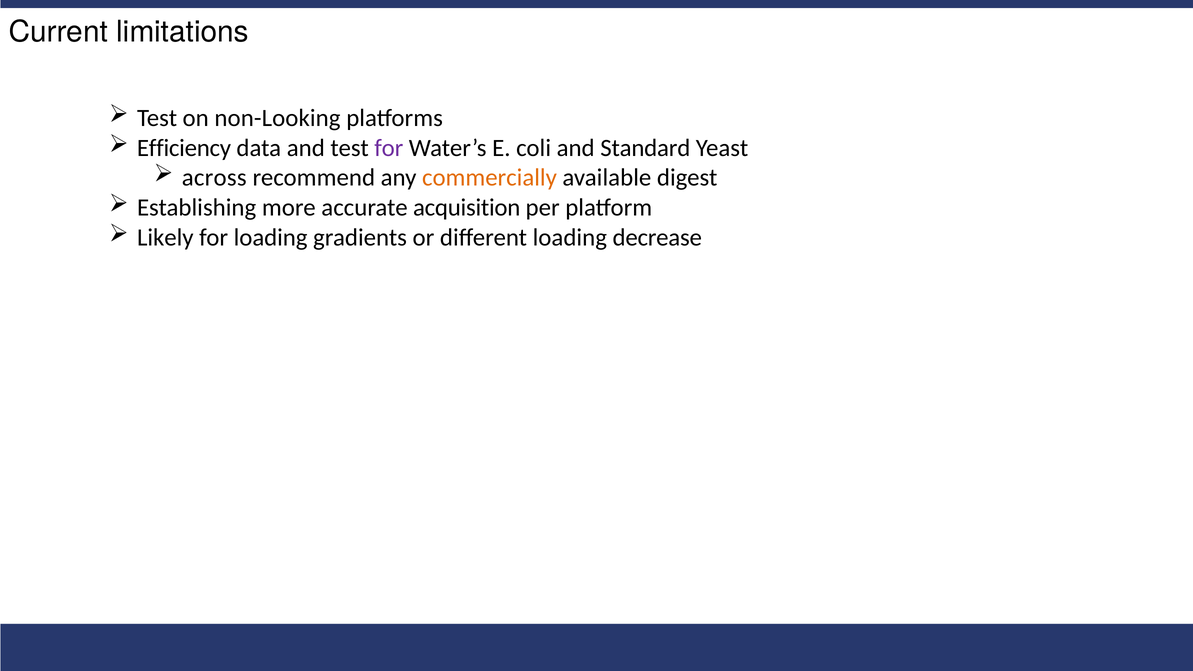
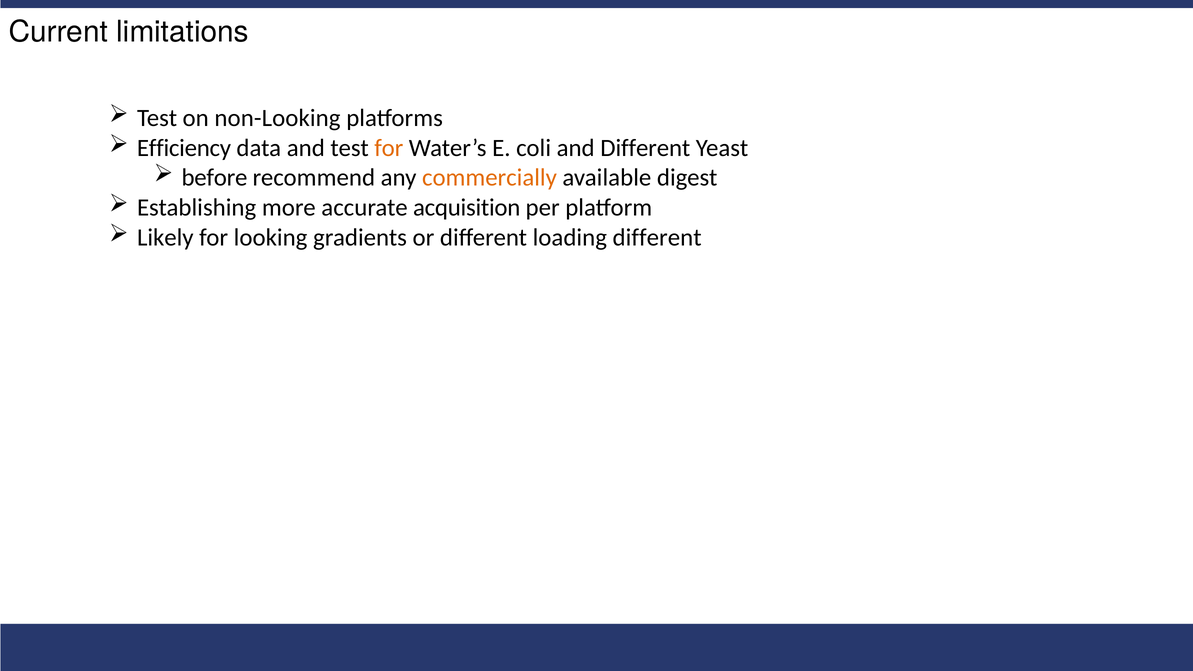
for at (389, 148) colour: purple -> orange
and Standard: Standard -> Different
across: across -> before
for loading: loading -> looking
loading decrease: decrease -> different
